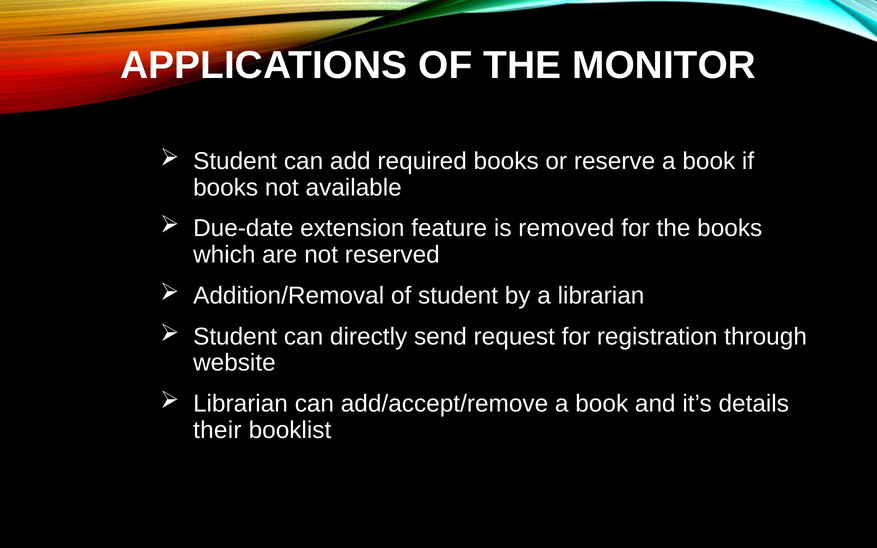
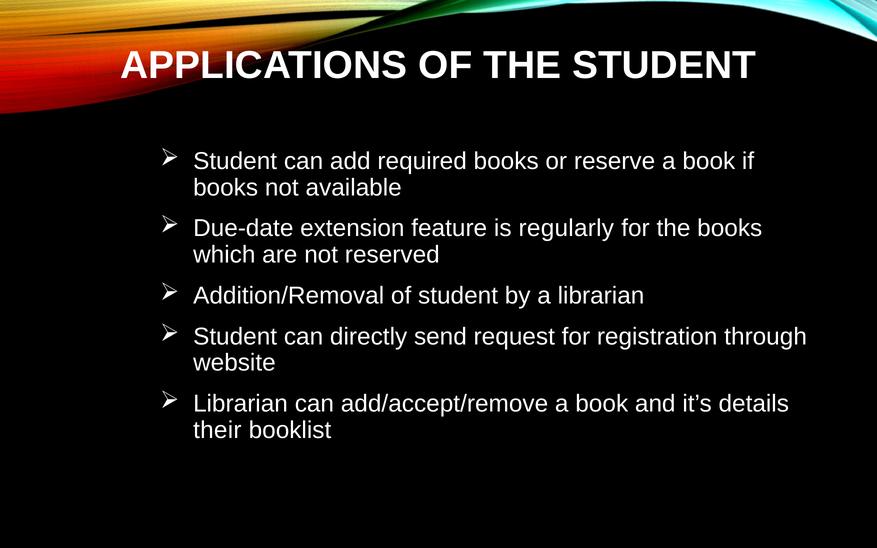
THE MONITOR: MONITOR -> STUDENT
removed: removed -> regularly
